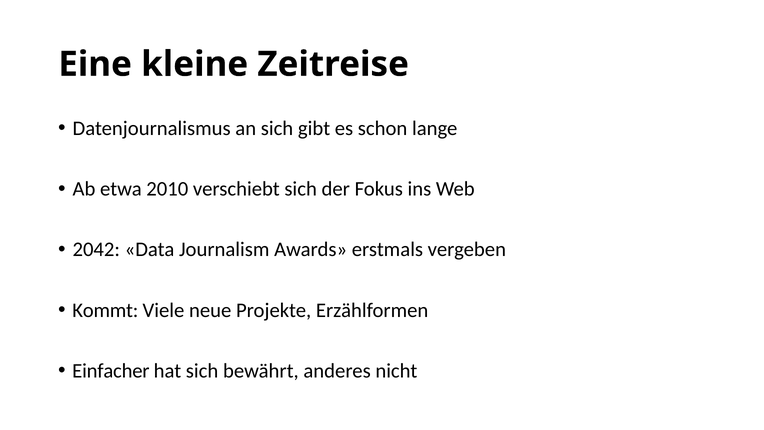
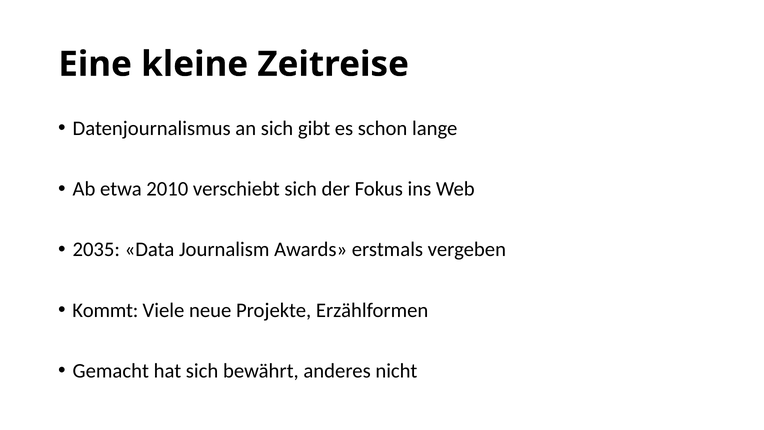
2042: 2042 -> 2035
Einfacher: Einfacher -> Gemacht
